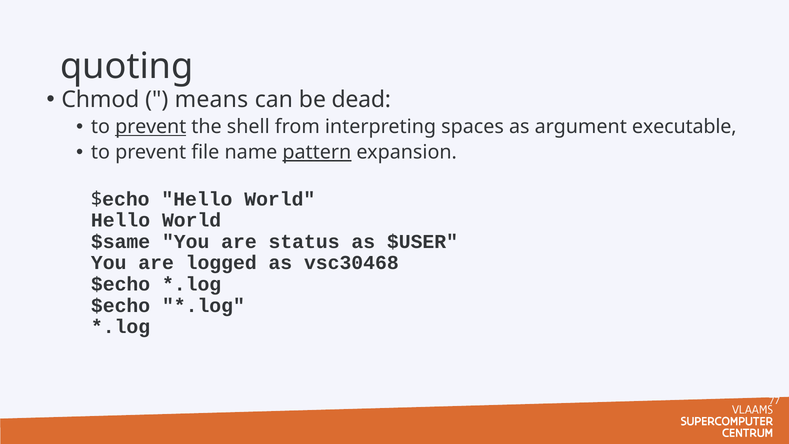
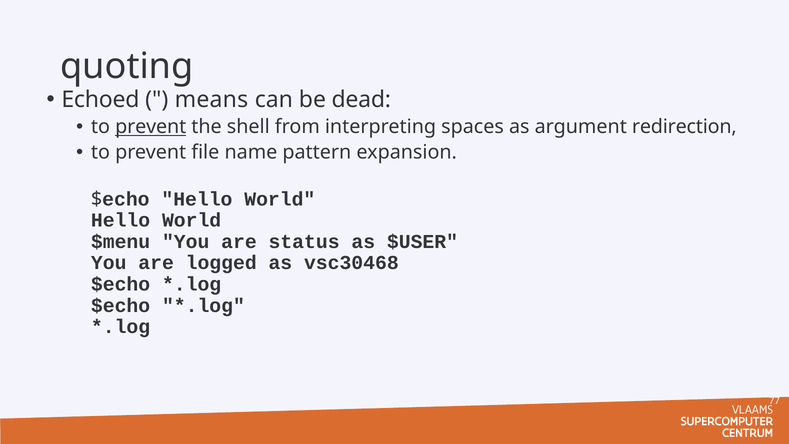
Chmod: Chmod -> Echoed
executable: executable -> redirection
pattern underline: present -> none
$same: $same -> $menu
